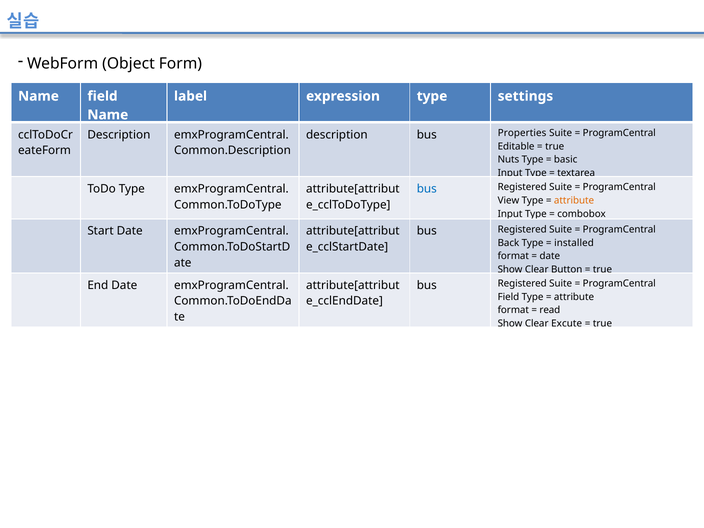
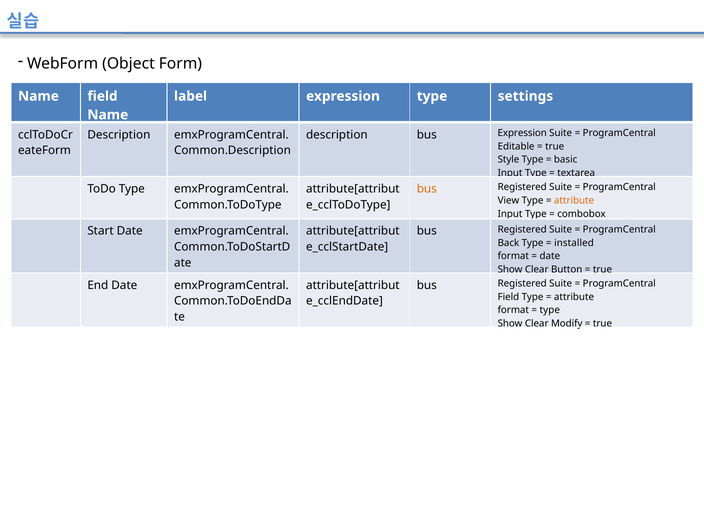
bus Properties: Properties -> Expression
Nuts: Nuts -> Style
bus at (427, 189) colour: blue -> orange
read at (550, 310): read -> type
Excute: Excute -> Modify
